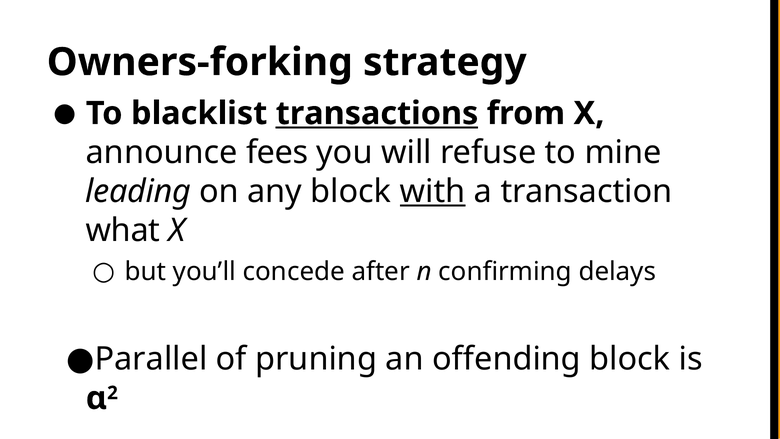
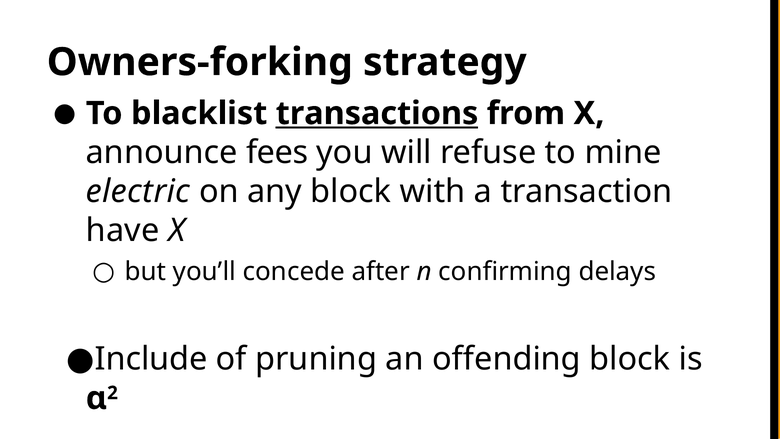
leading: leading -> electric
with underline: present -> none
what: what -> have
Parallel: Parallel -> Include
